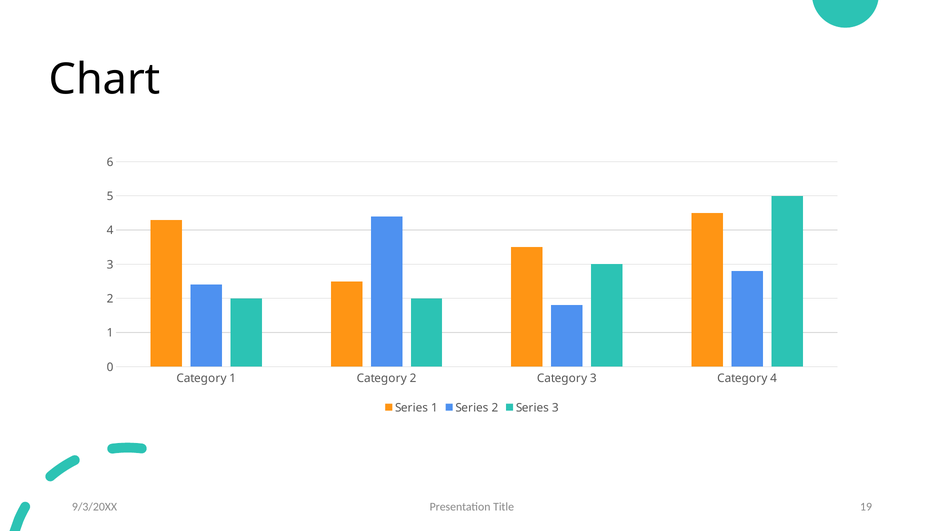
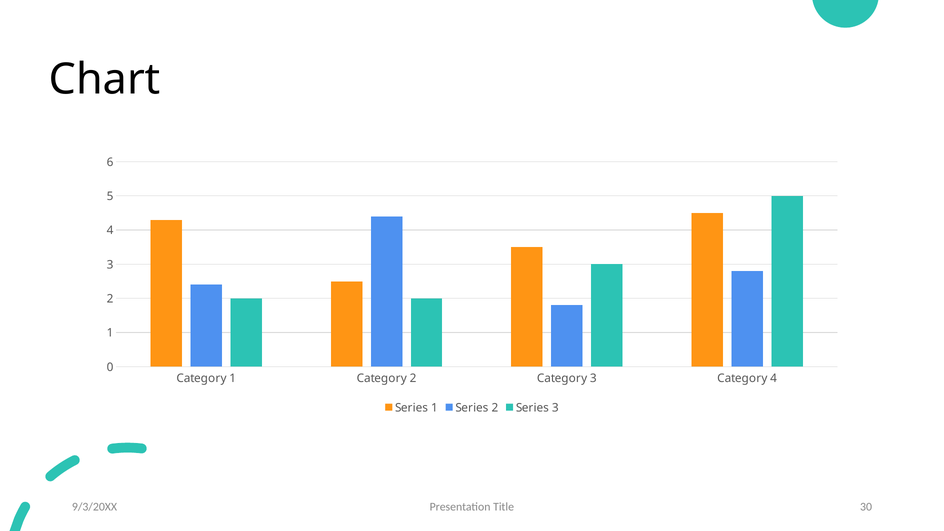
19: 19 -> 30
